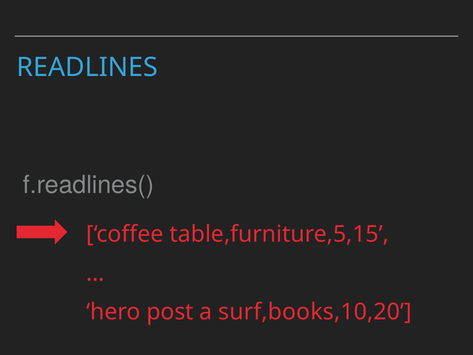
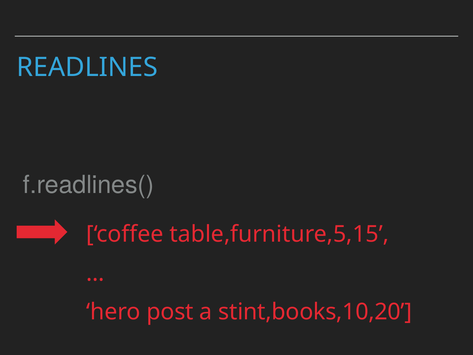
surf,books,10,20: surf,books,10,20 -> stint,books,10,20
